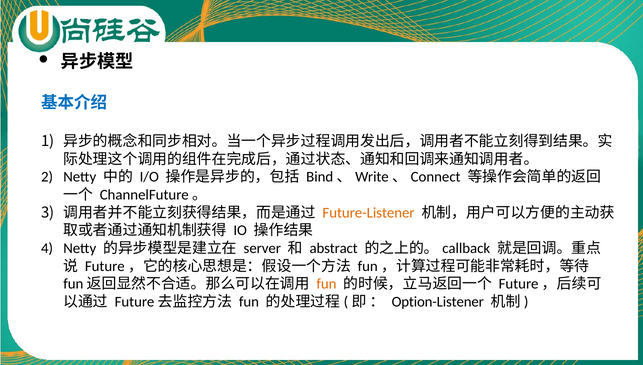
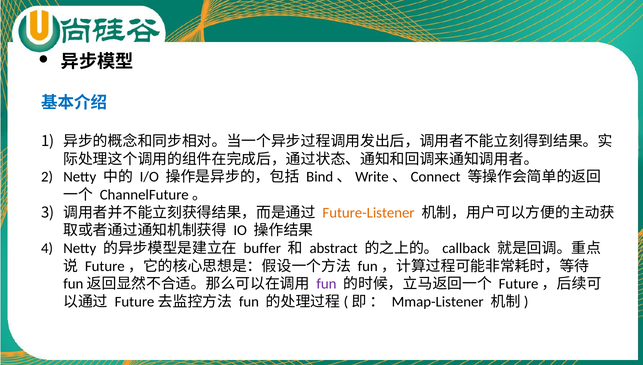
server: server -> buffer
fun at (326, 284) colour: orange -> purple
Option-Listener: Option-Listener -> Mmap-Listener
